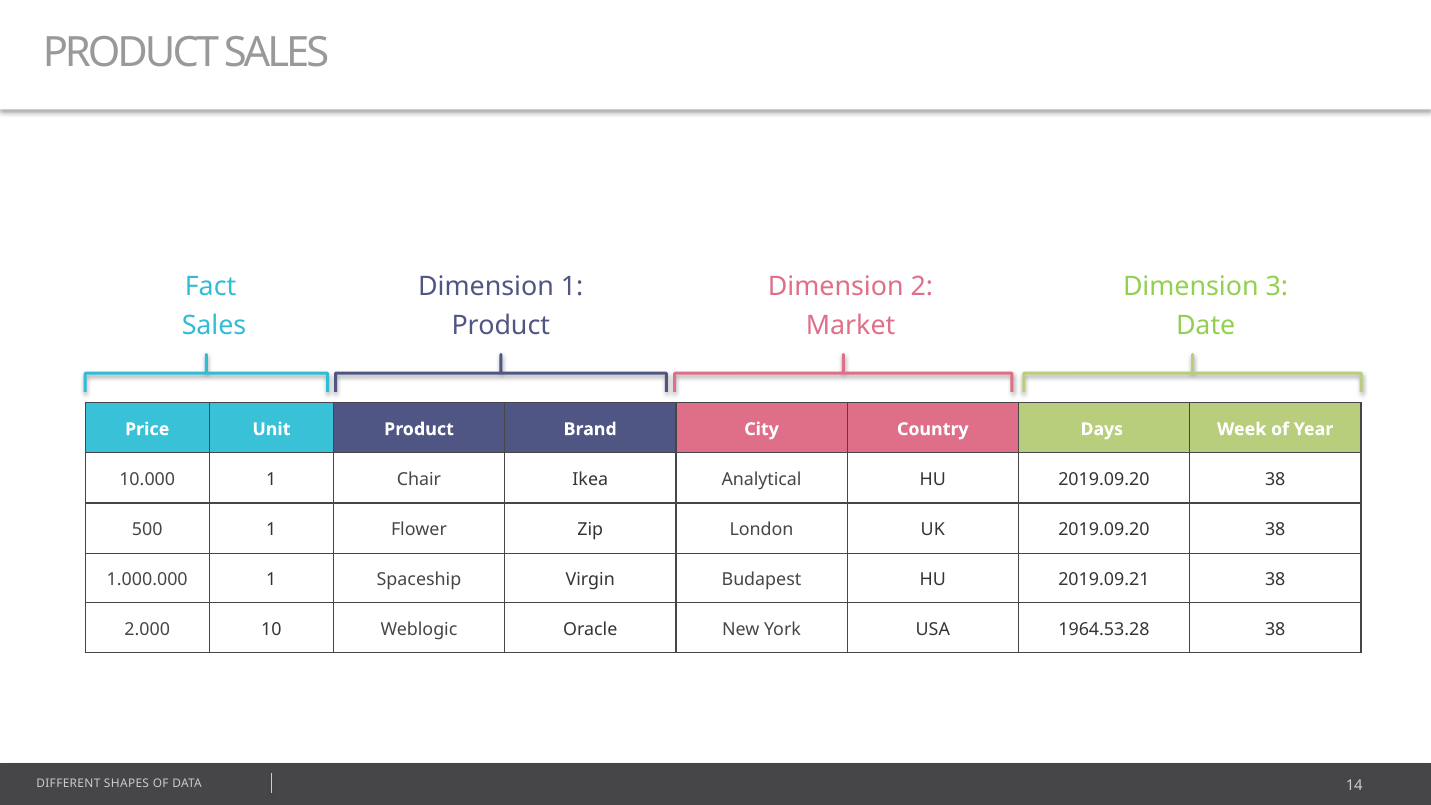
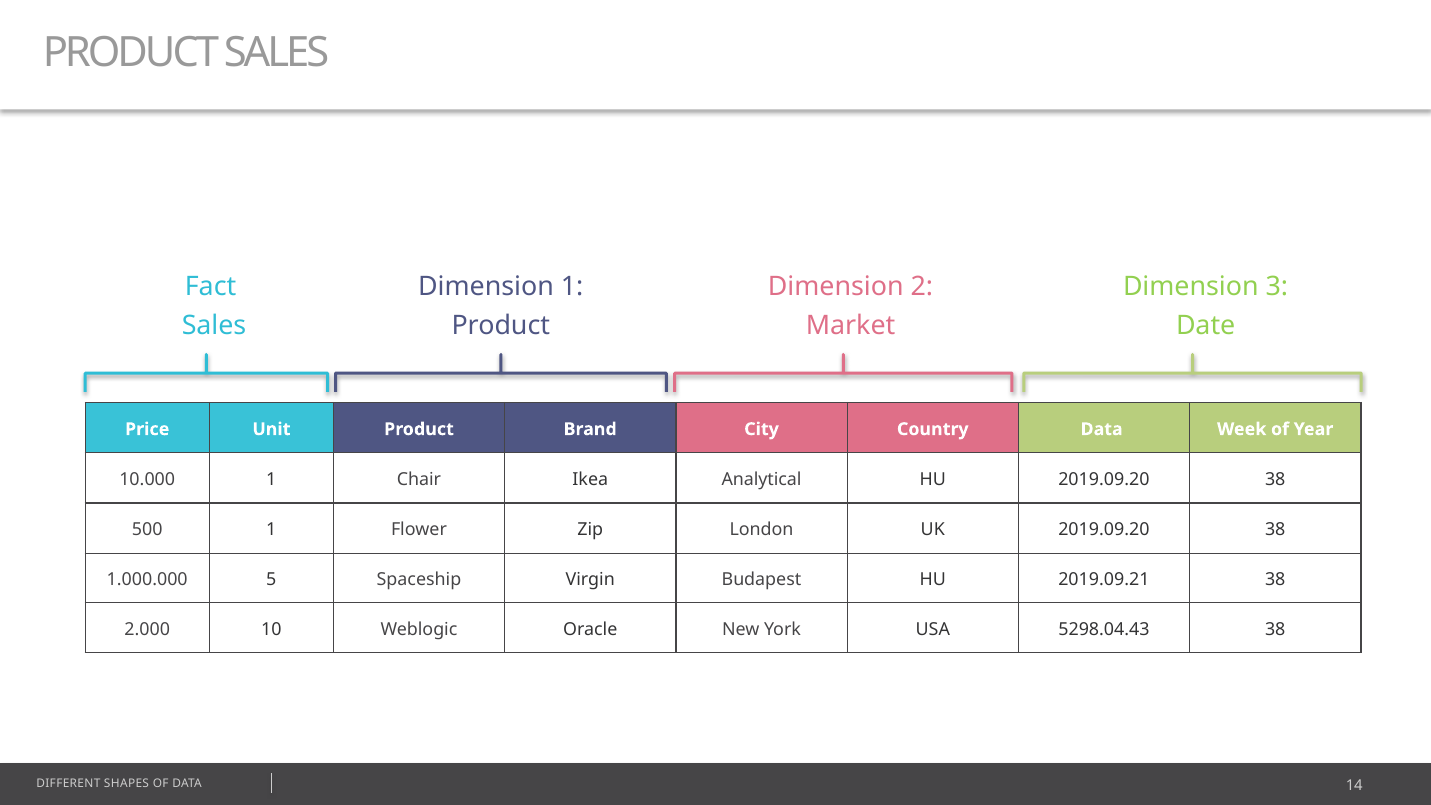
Country Days: Days -> Data
1.000.000 1: 1 -> 5
1964.53.28: 1964.53.28 -> 5298.04.43
